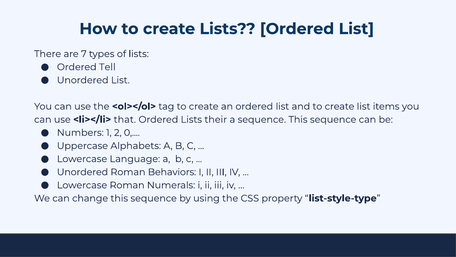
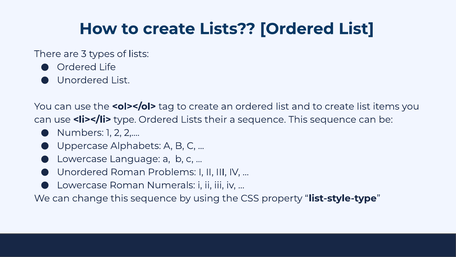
7: 7 -> 3
Tell: Tell -> Life
that: that -> type
2 0: 0 -> 2
Behaviors: Behaviors -> Problems
